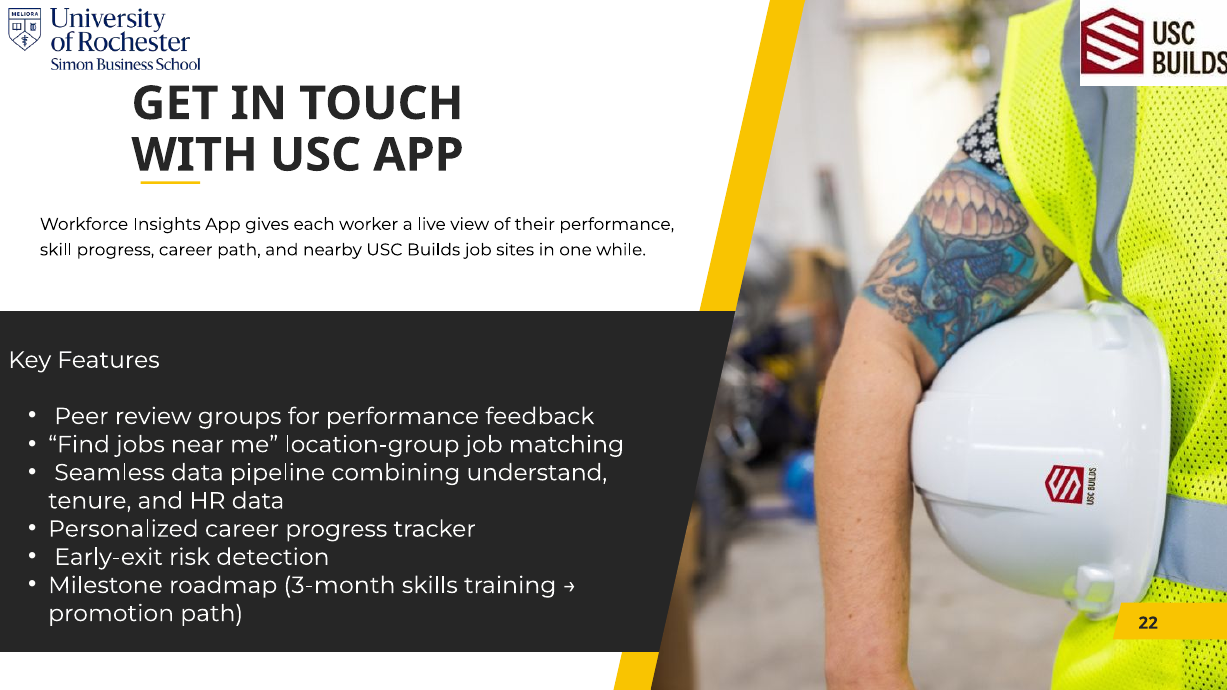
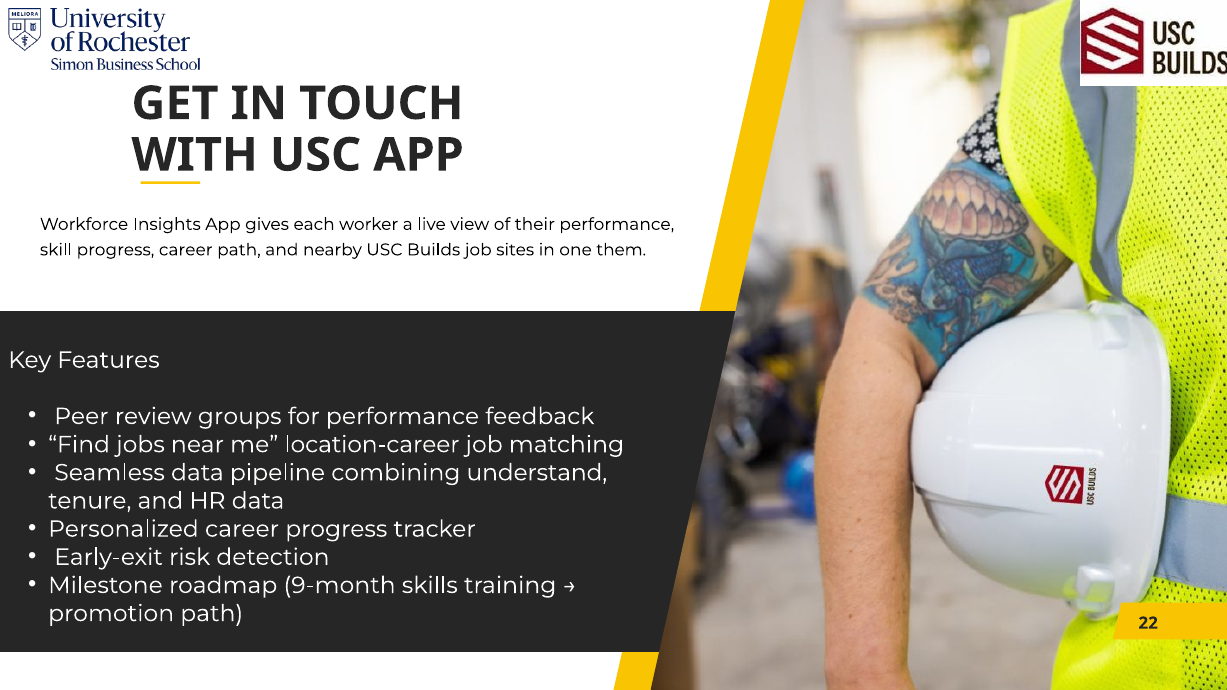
while: while -> them
location-group: location-group -> location-career
3-month: 3-month -> 9-month
